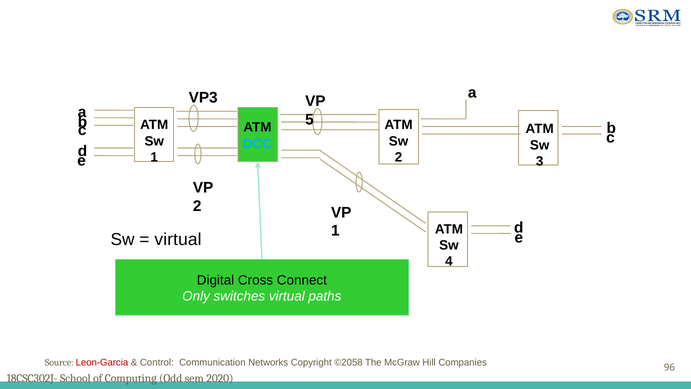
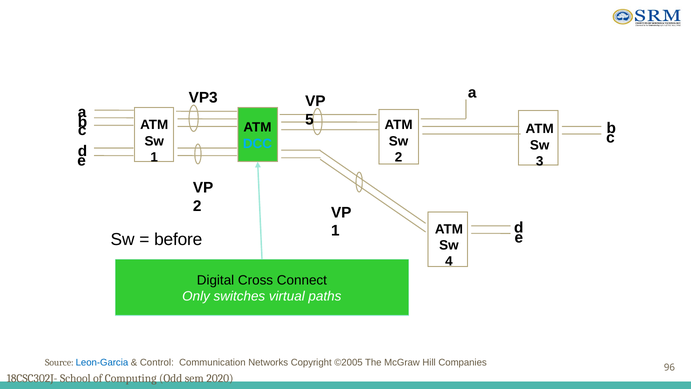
virtual at (178, 239): virtual -> before
Leon-Garcia colour: red -> blue
©2058: ©2058 -> ©2005
